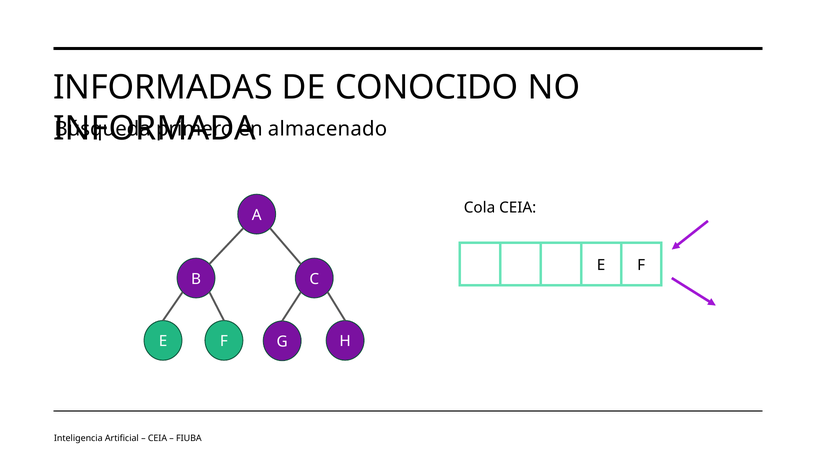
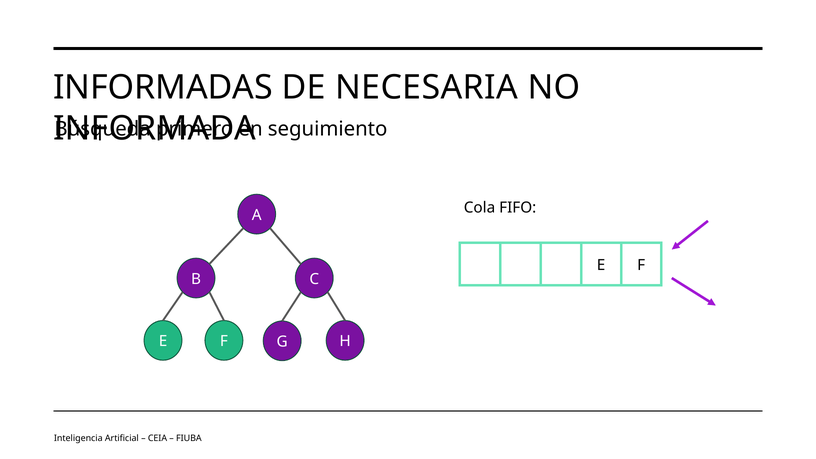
CONOCIDO: CONOCIDO -> NECESARIA
almacenado: almacenado -> seguimiento
Cola CEIA: CEIA -> FIFO
